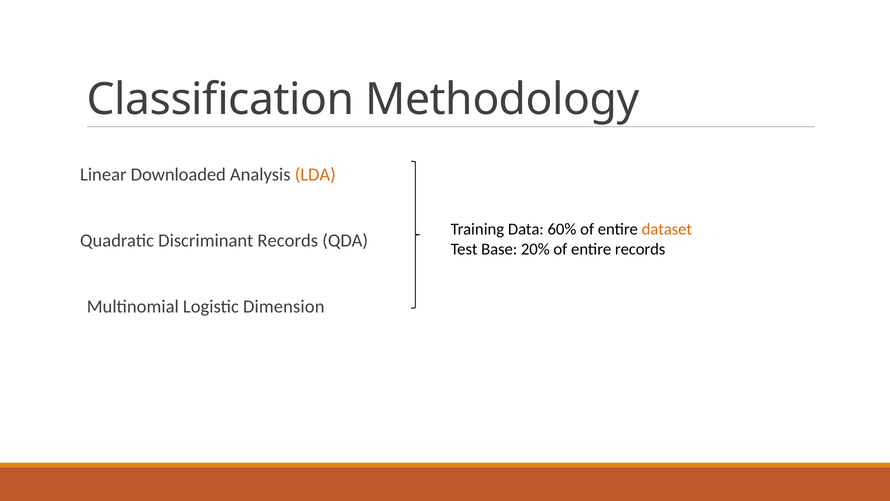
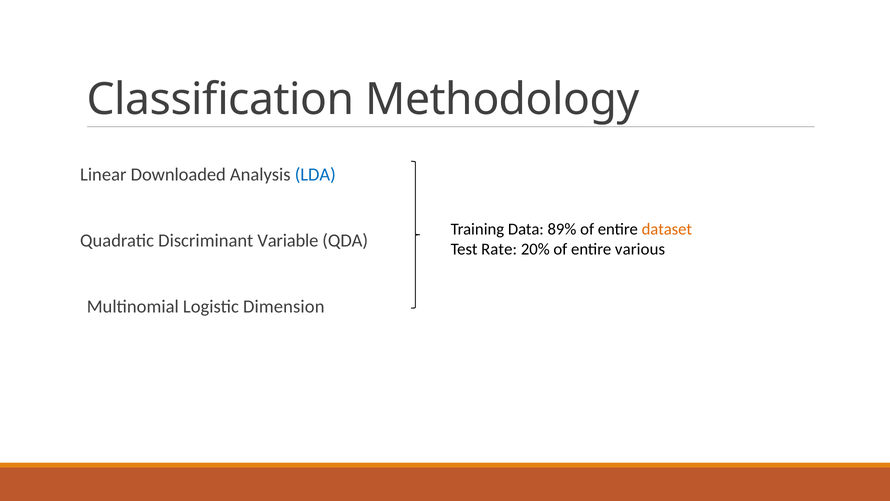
LDA colour: orange -> blue
60%: 60% -> 89%
Discriminant Records: Records -> Variable
Base: Base -> Rate
entire records: records -> various
